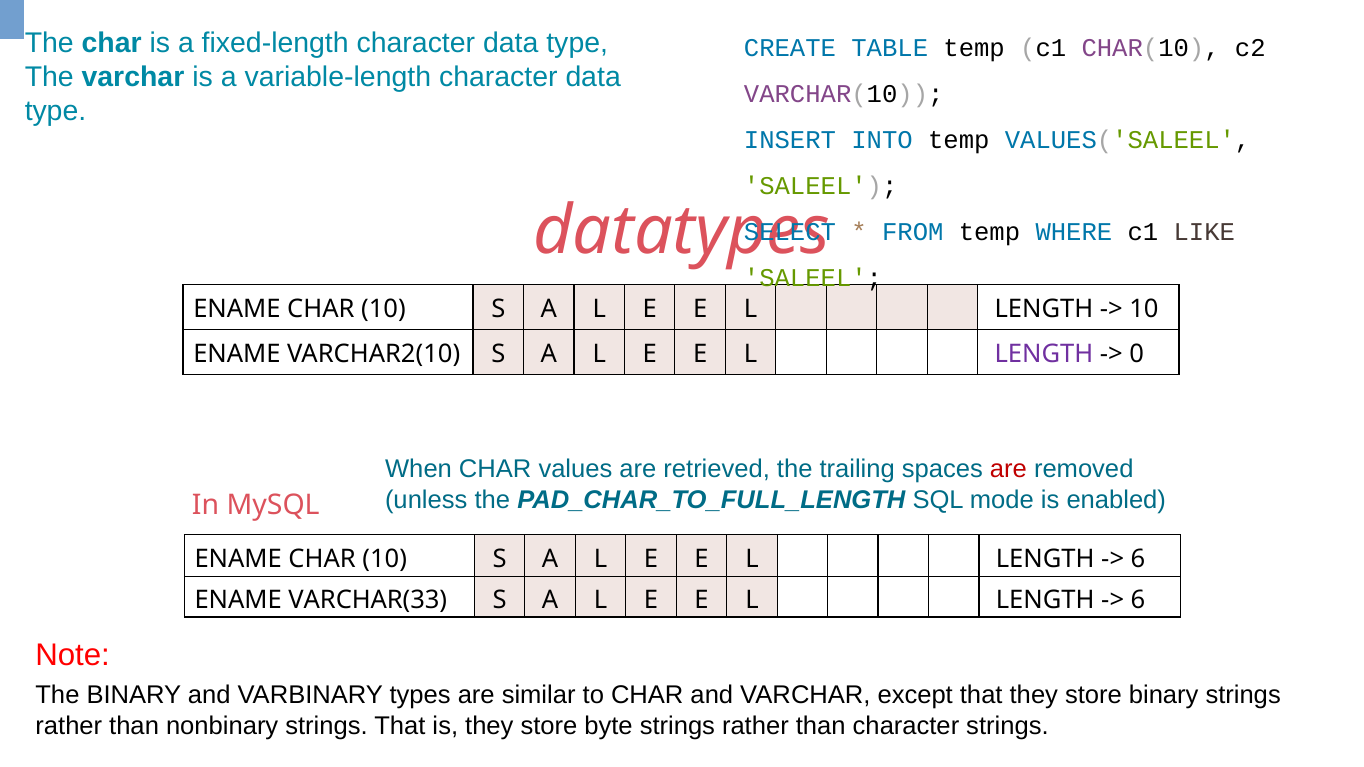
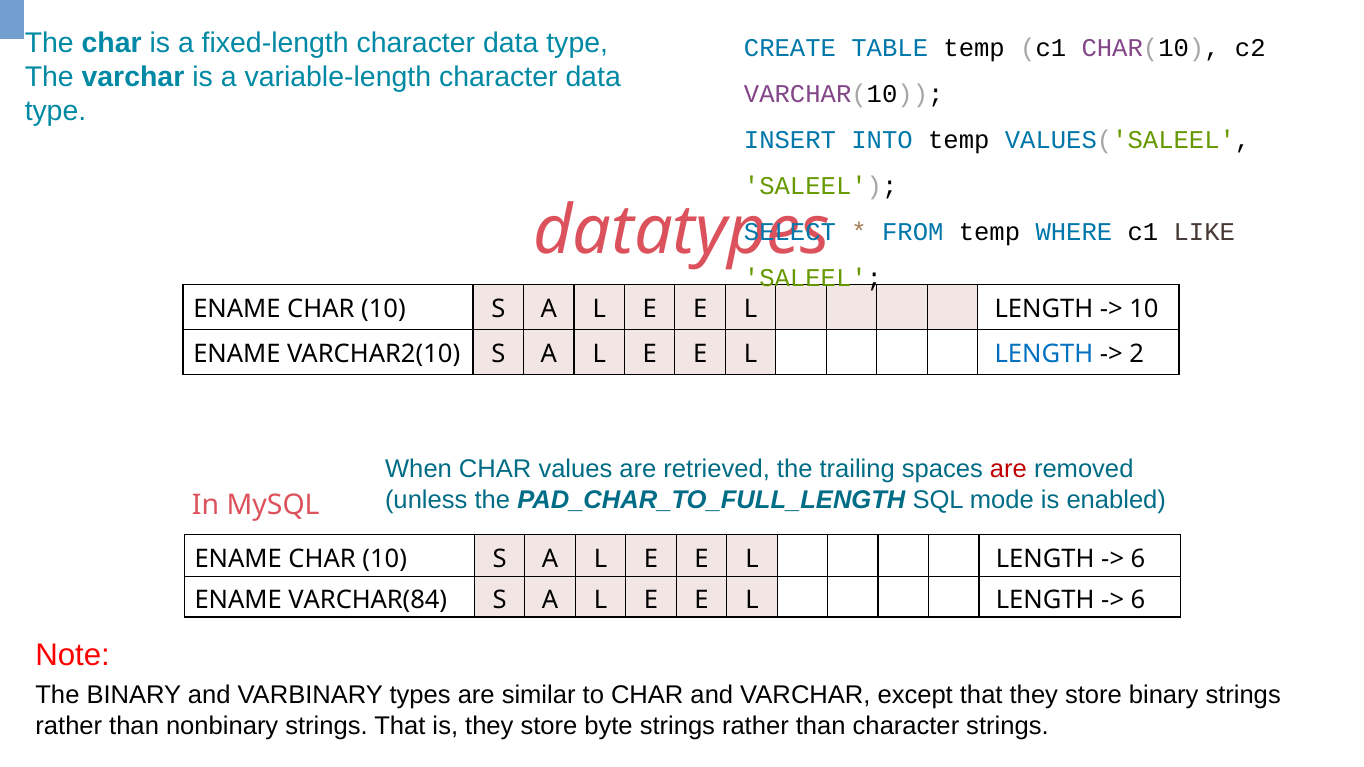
LENGTH at (1044, 354) colour: purple -> blue
0: 0 -> 2
VARCHAR(33: VARCHAR(33 -> VARCHAR(84
